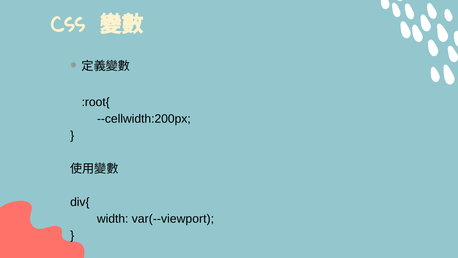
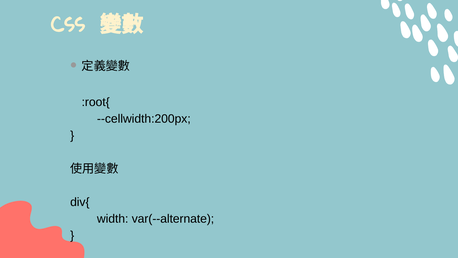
var(--viewport: var(--viewport -> var(--alternate
